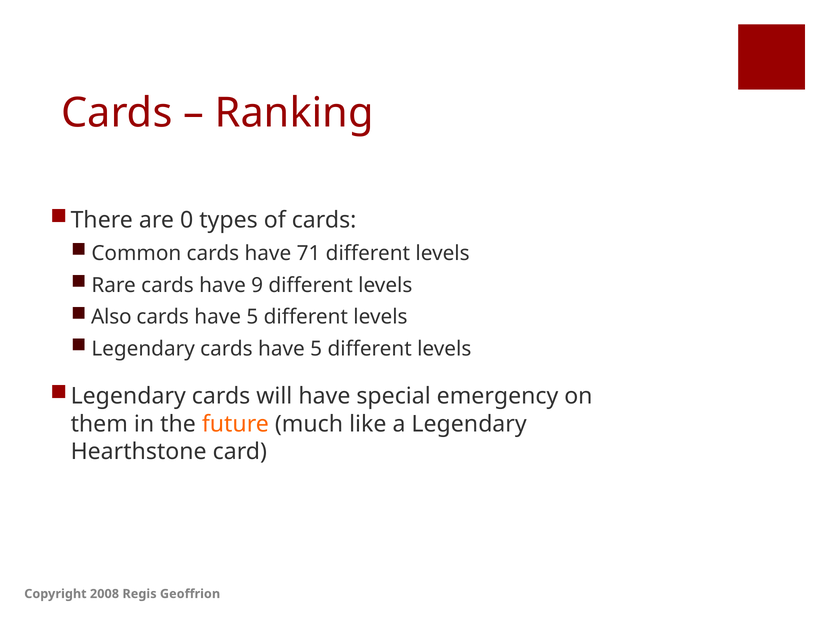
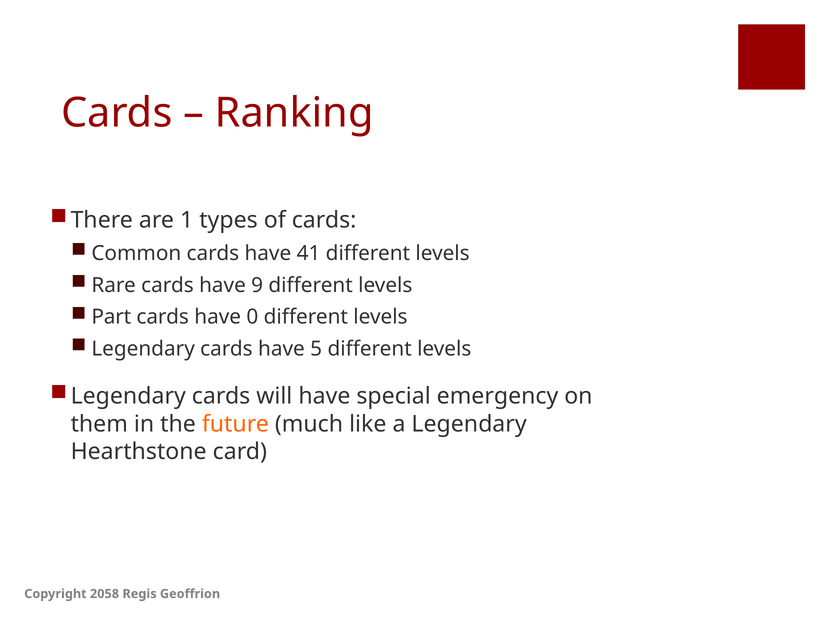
0: 0 -> 1
71: 71 -> 41
Also: Also -> Part
5 at (252, 317): 5 -> 0
2008: 2008 -> 2058
